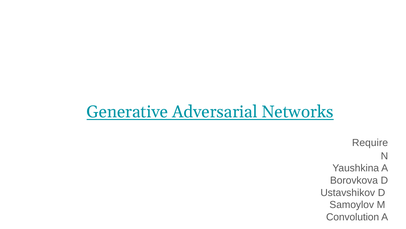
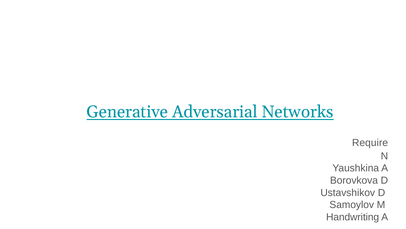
Convolution: Convolution -> Handwriting
